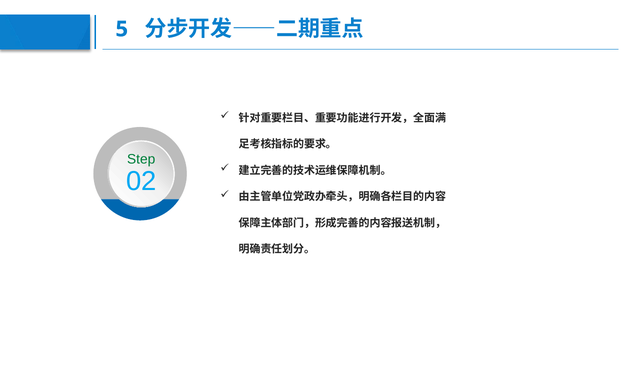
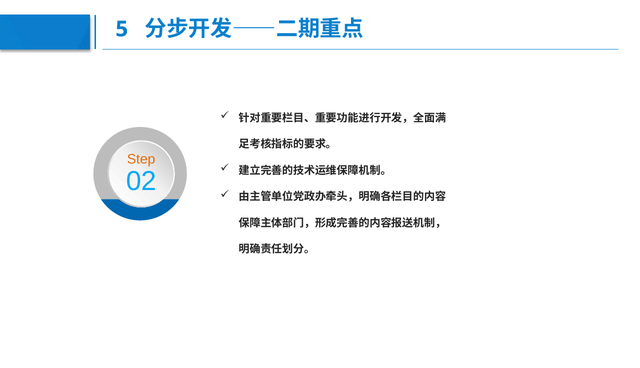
Step colour: green -> orange
